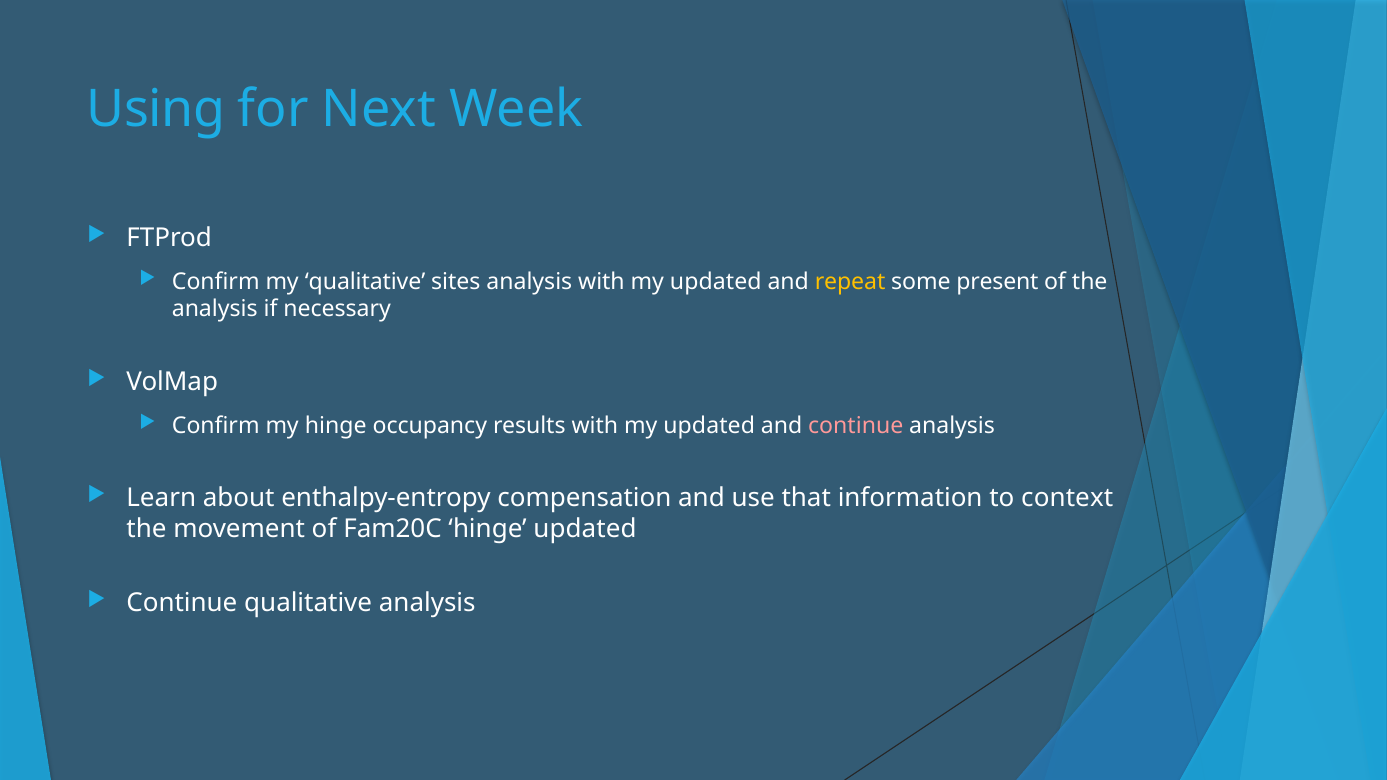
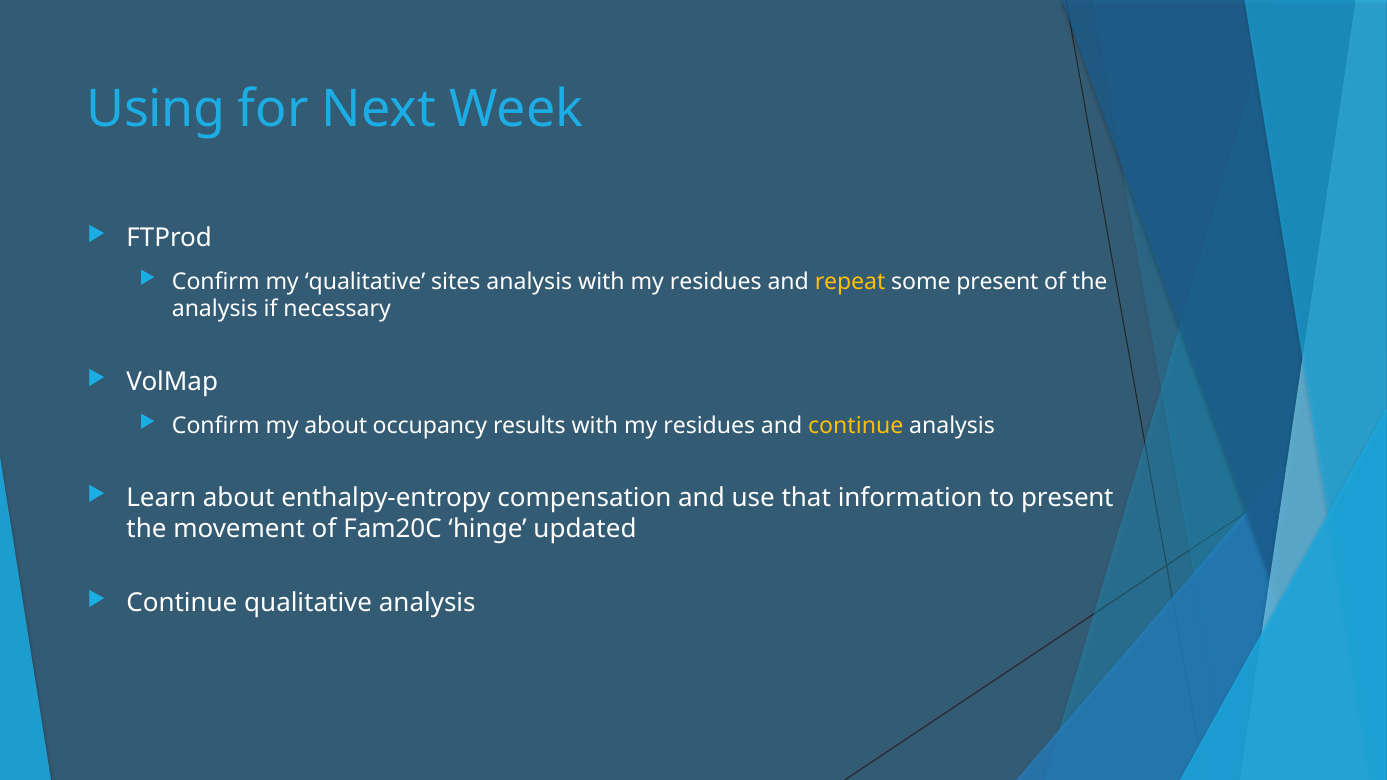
analysis with my updated: updated -> residues
my hinge: hinge -> about
results with my updated: updated -> residues
continue at (856, 426) colour: pink -> yellow
to context: context -> present
